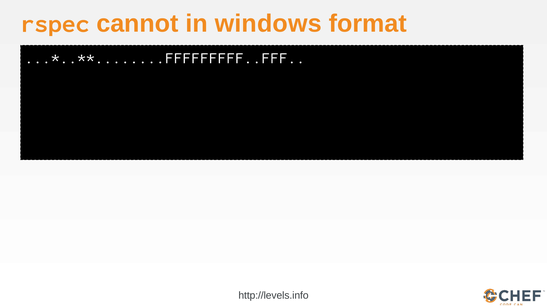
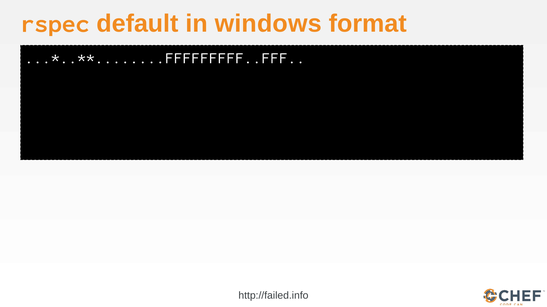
cannot: cannot -> default
http://levels.info: http://levels.info -> http://failed.info
